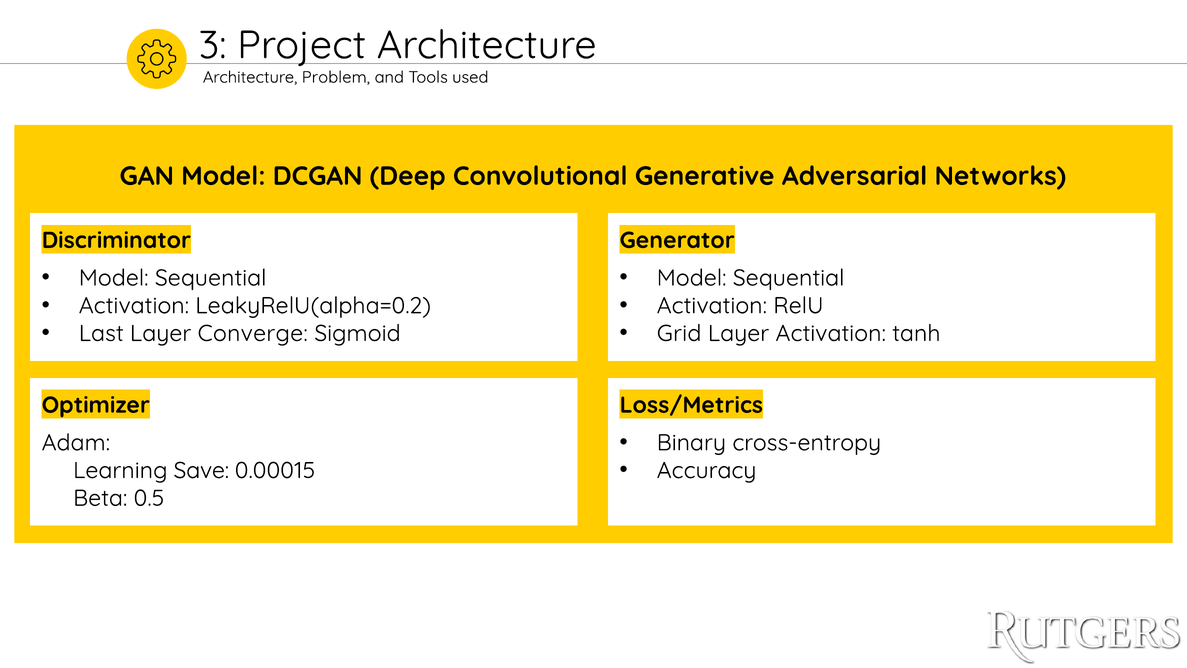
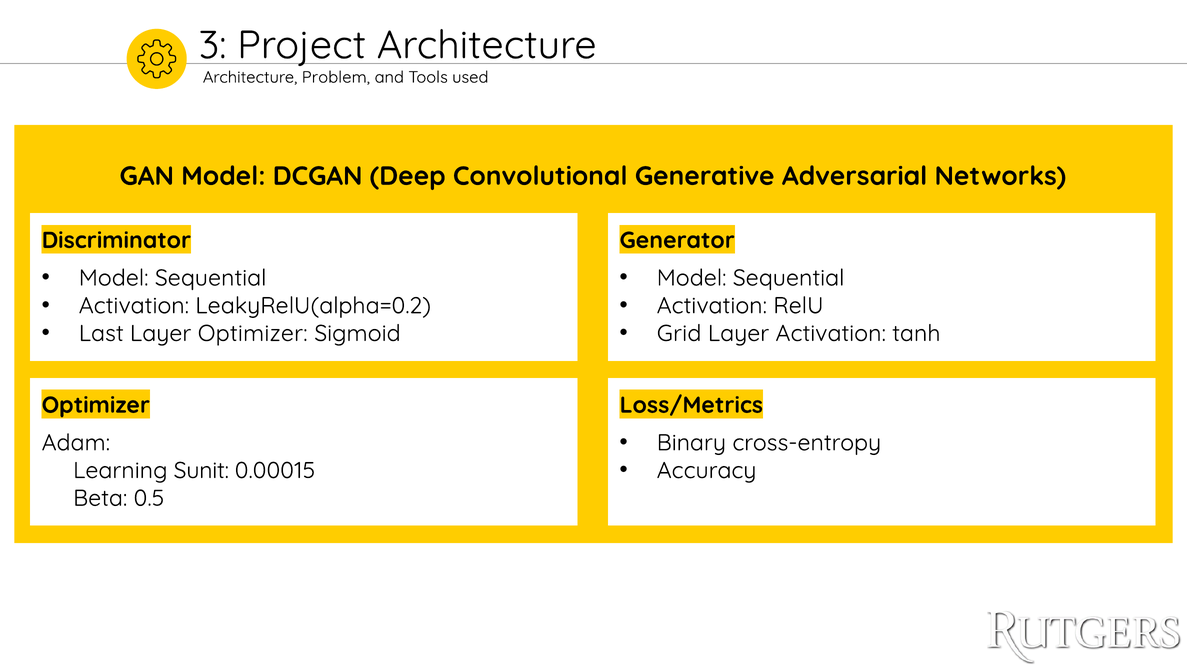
Layer Converge: Converge -> Optimizer
Save: Save -> Sunit
